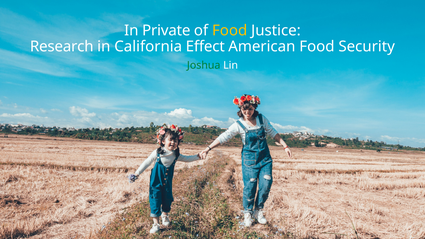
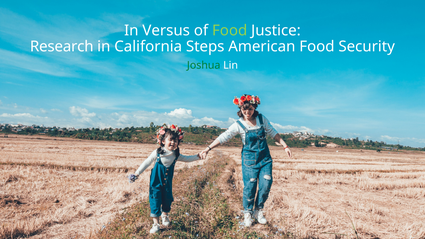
Private: Private -> Versus
Food at (230, 30) colour: yellow -> light green
Effect: Effect -> Steps
